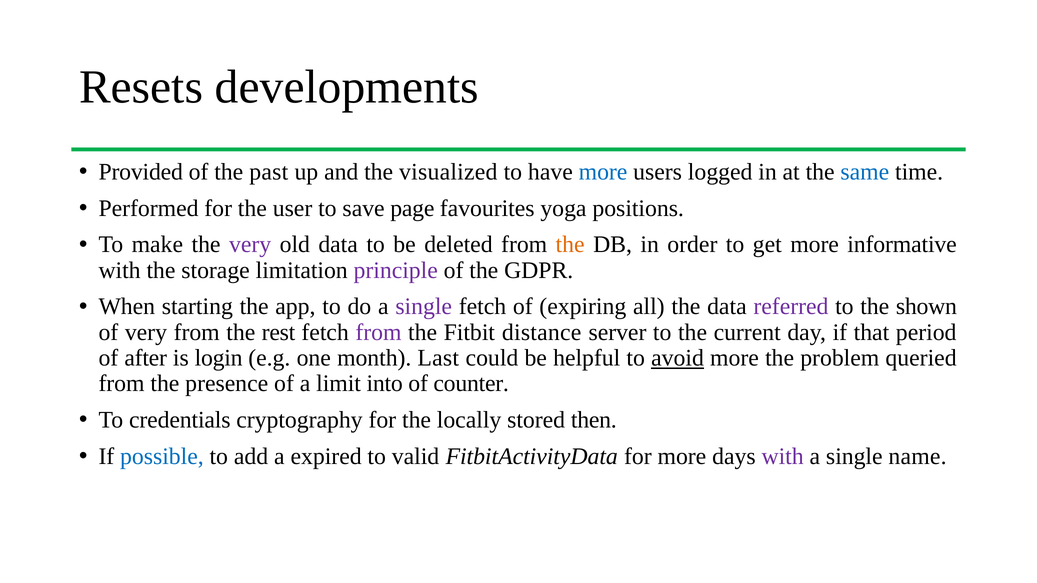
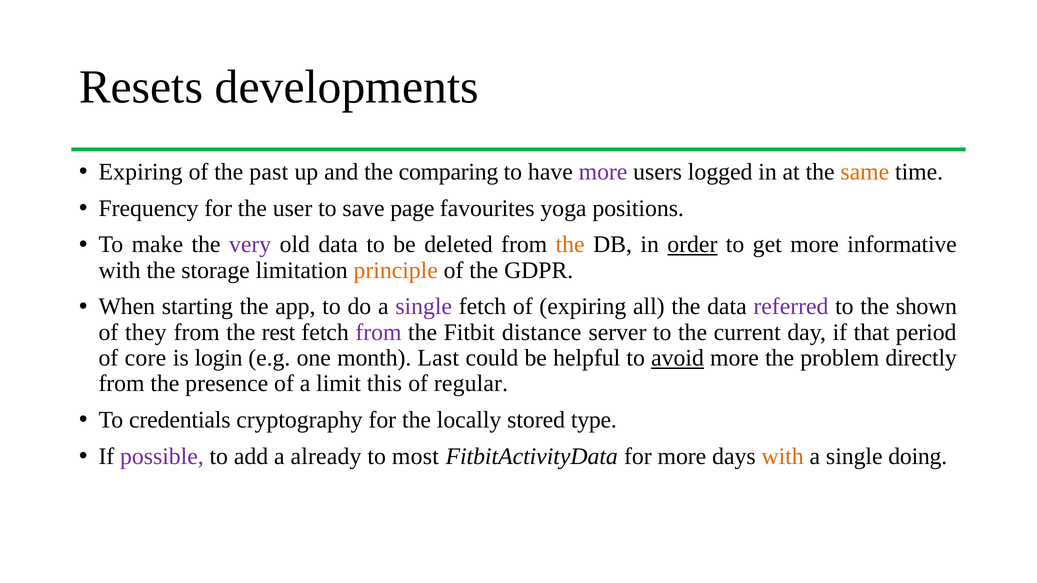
Provided at (141, 172): Provided -> Expiring
visualized: visualized -> comparing
more at (603, 172) colour: blue -> purple
same colour: blue -> orange
Performed: Performed -> Frequency
order underline: none -> present
principle colour: purple -> orange
of very: very -> they
after: after -> core
queried: queried -> directly
into: into -> this
counter: counter -> regular
then: then -> type
possible colour: blue -> purple
expired: expired -> already
valid: valid -> most
with at (783, 457) colour: purple -> orange
name: name -> doing
